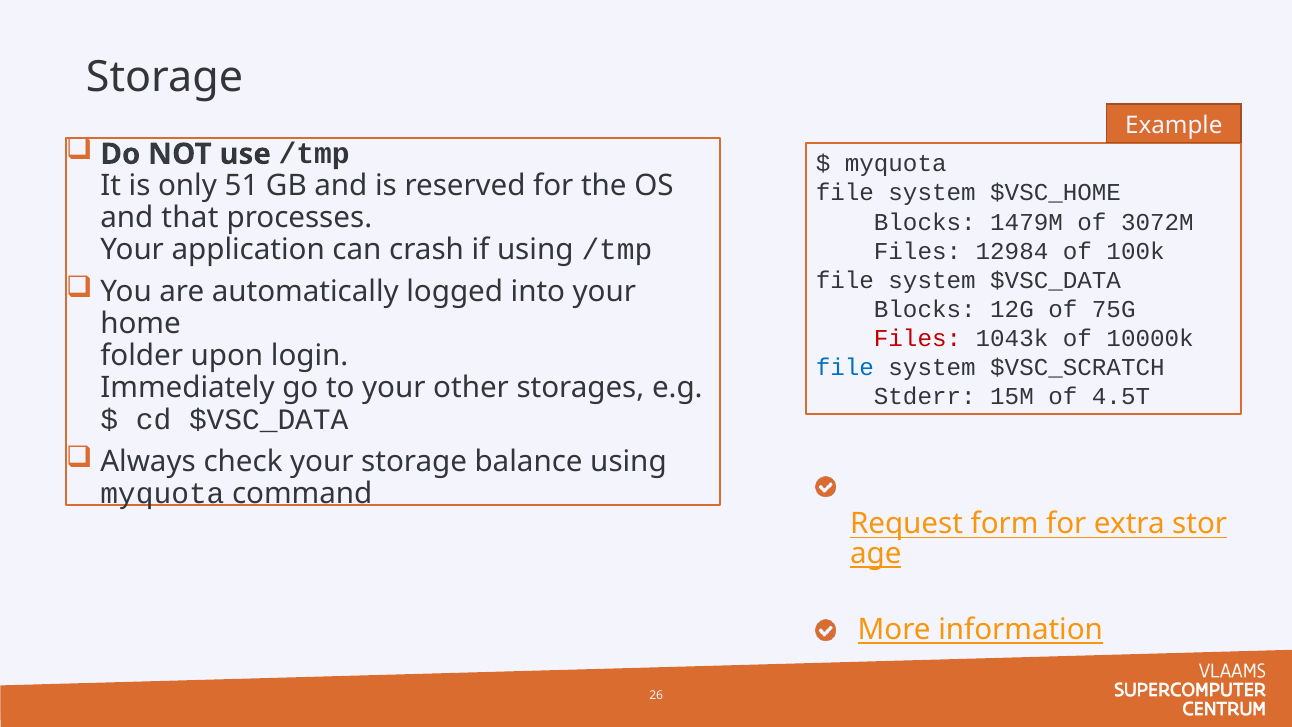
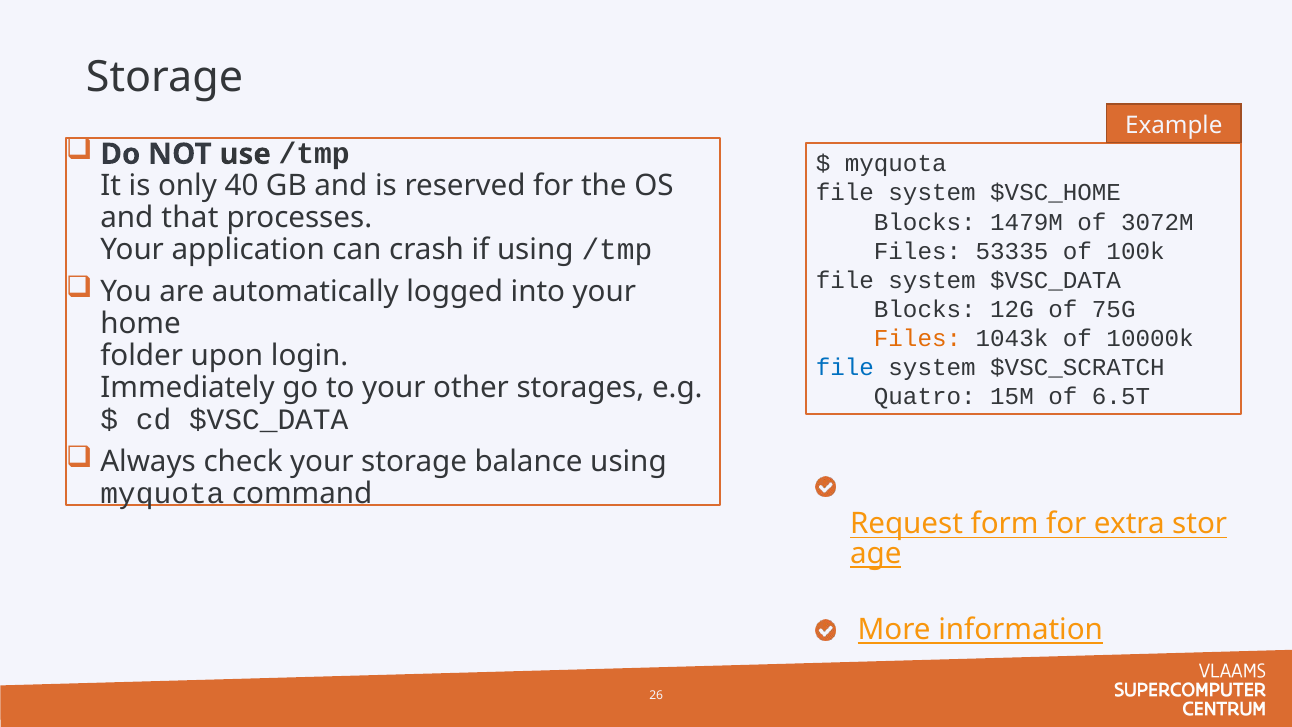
51: 51 -> 40
12984: 12984 -> 53335
Files at (918, 338) colour: red -> orange
Stderr: Stderr -> Quatro
4.5T: 4.5T -> 6.5T
